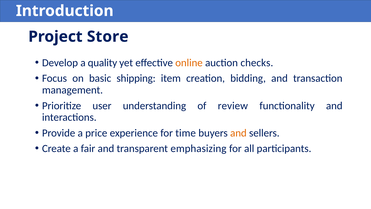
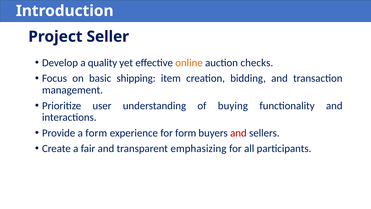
Store: Store -> Seller
review: review -> buying
a price: price -> form
for time: time -> form
and at (238, 133) colour: orange -> red
